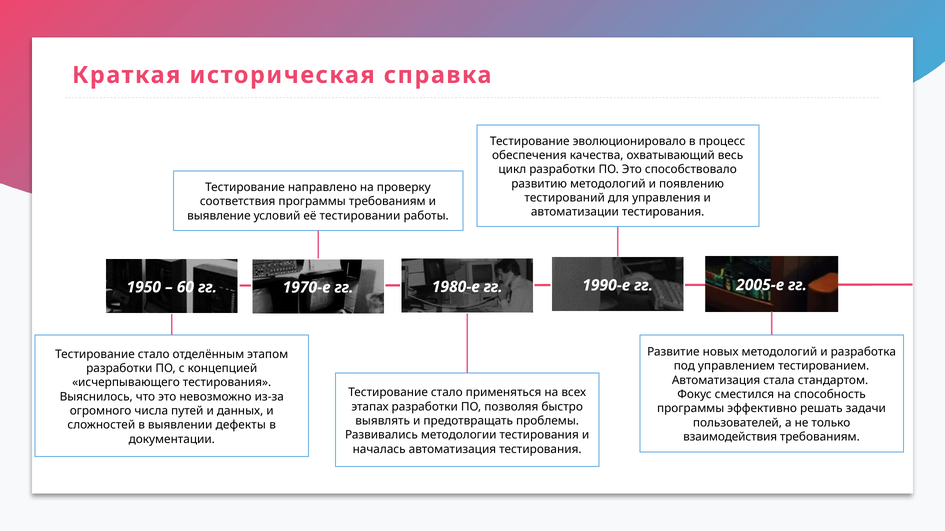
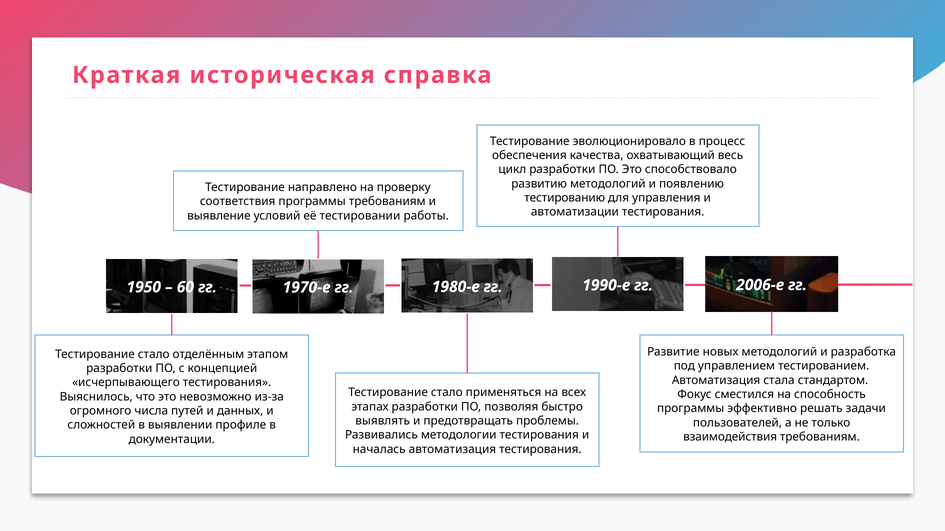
тестирований: тестирований -> тестированию
2005-е: 2005-е -> 2006-е
дефекты: дефекты -> профиле
